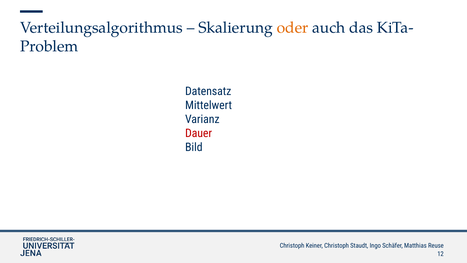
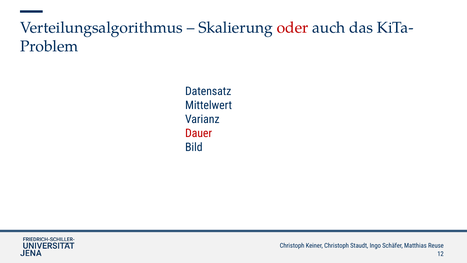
oder colour: orange -> red
